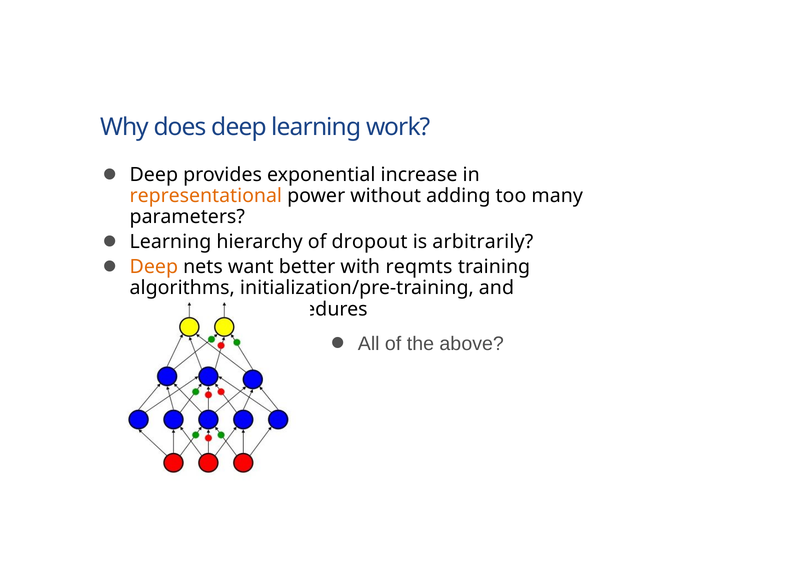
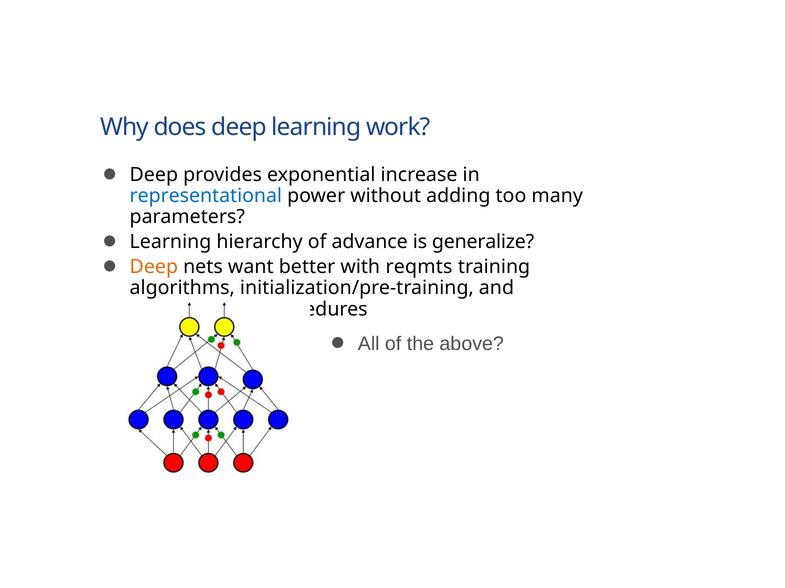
representational colour: orange -> blue
dropout: dropout -> advance
arbitrarily: arbitrarily -> generalize
